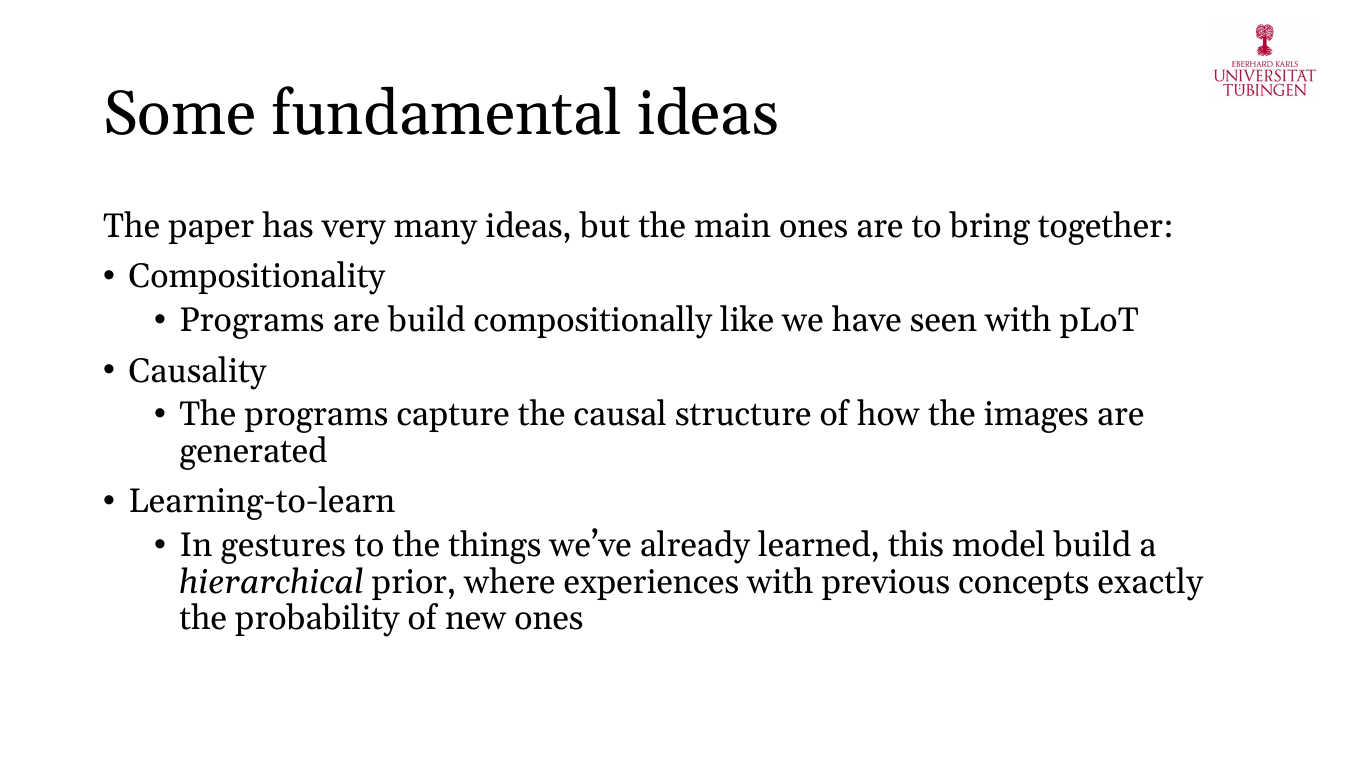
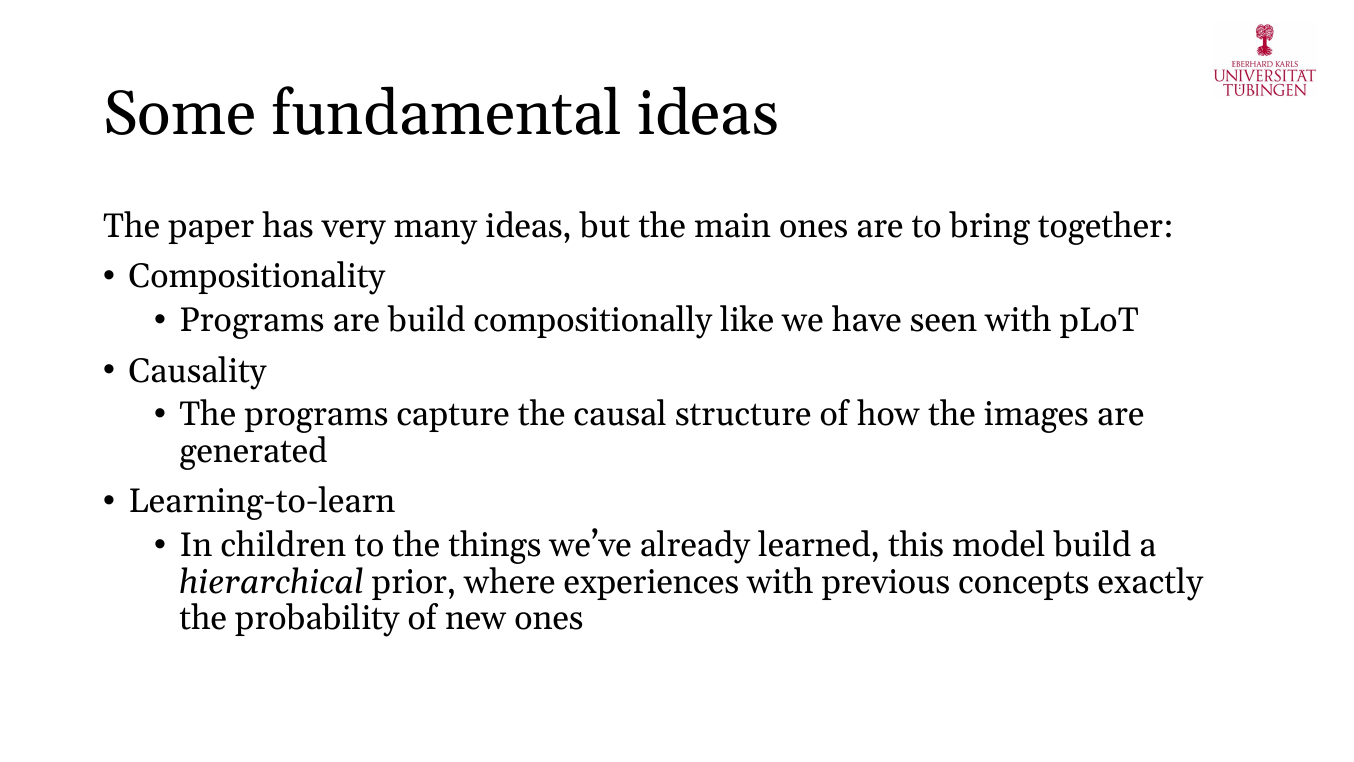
gestures: gestures -> children
